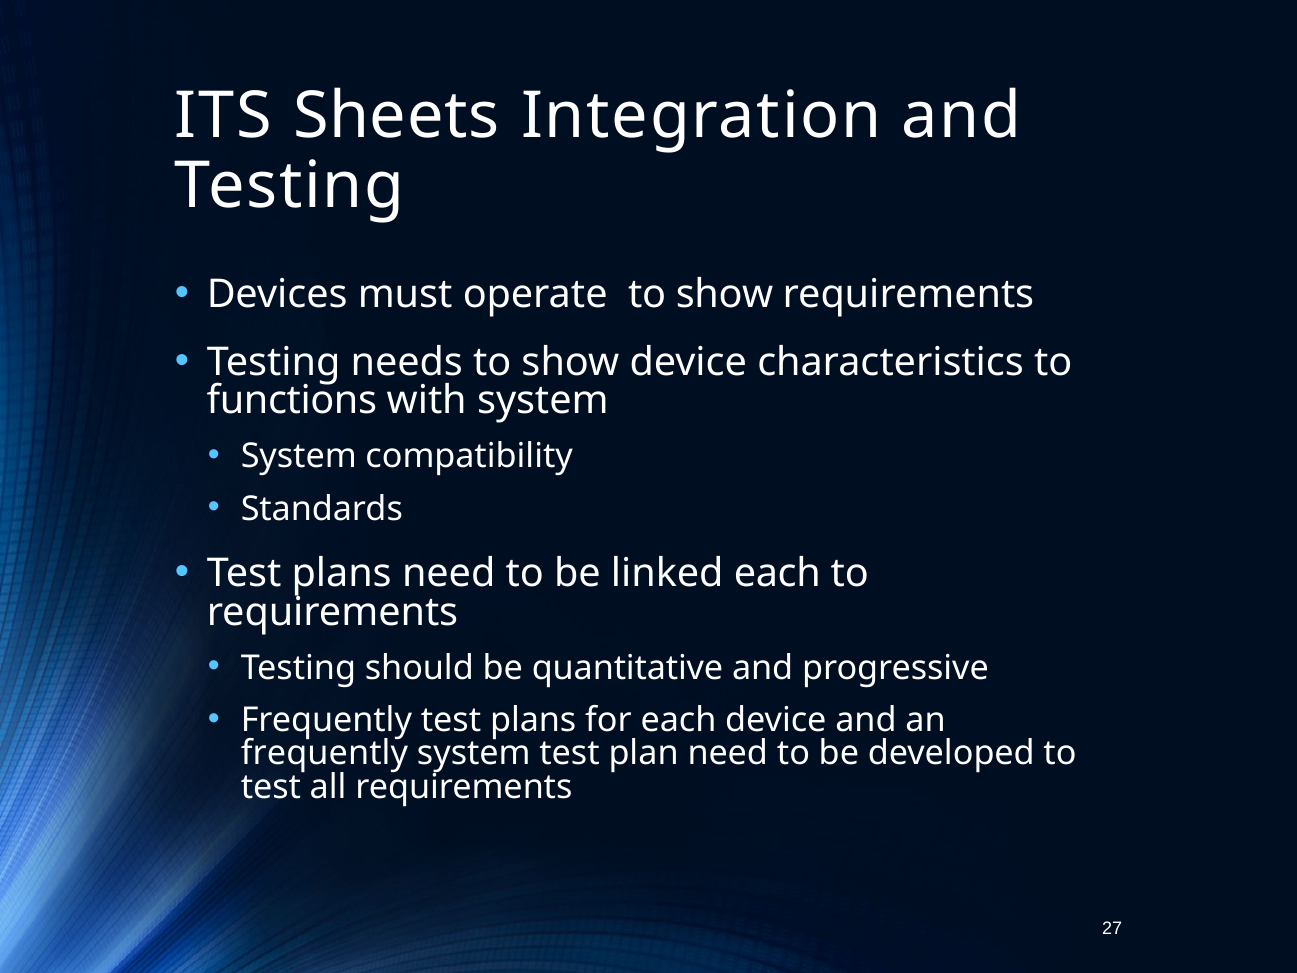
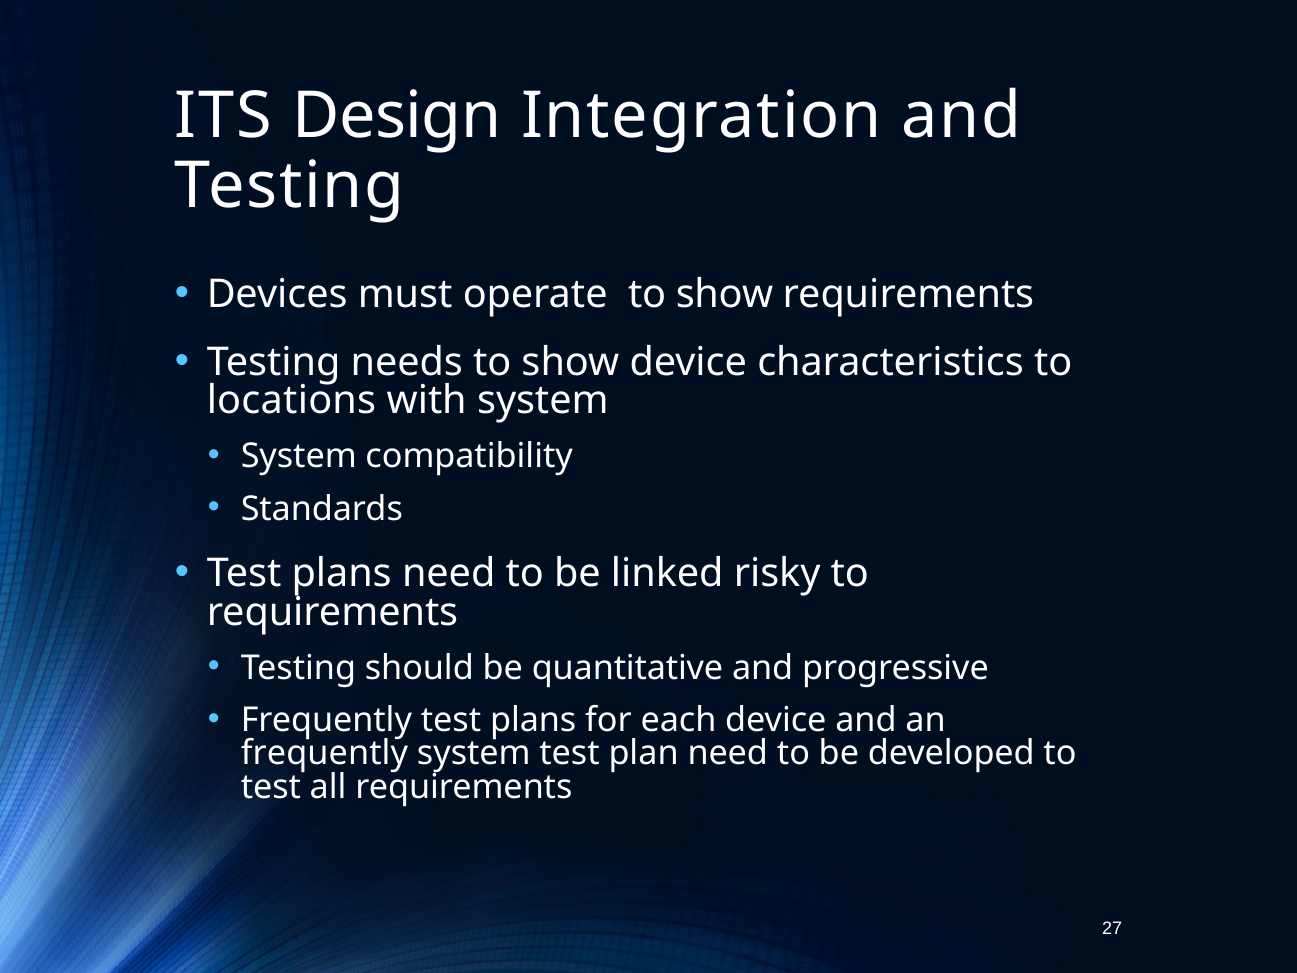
Sheets: Sheets -> Design
functions: functions -> locations
linked each: each -> risky
